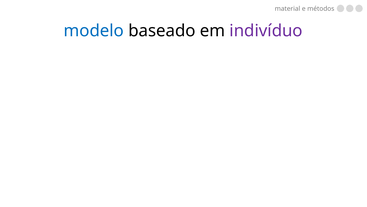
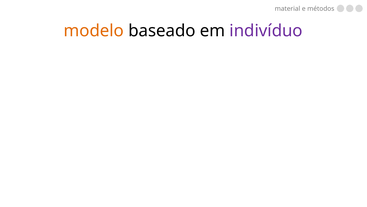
modelo colour: blue -> orange
